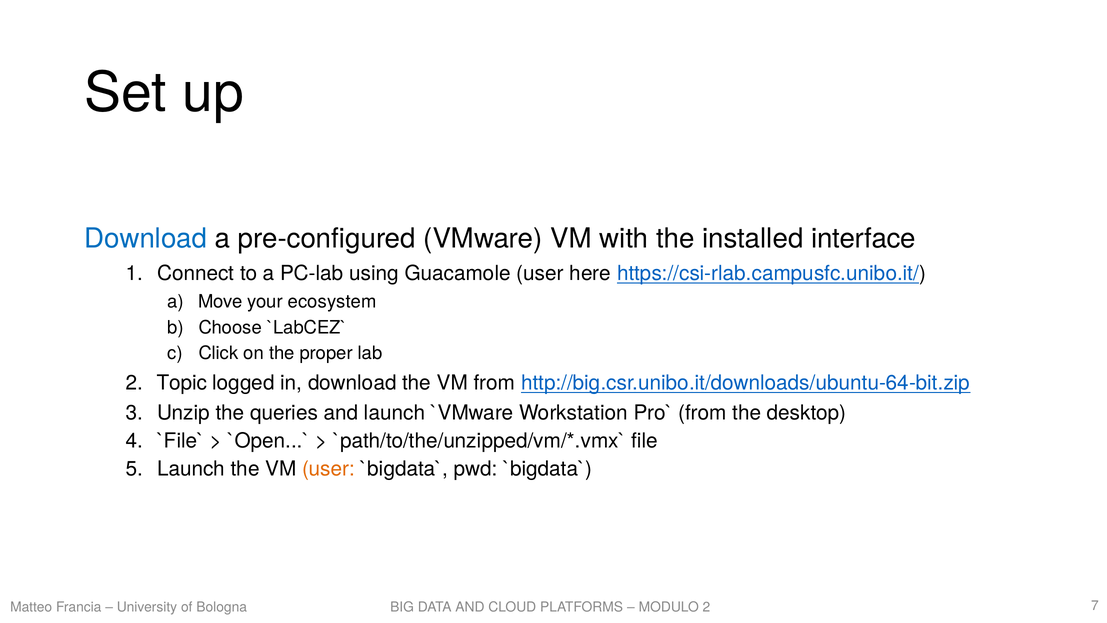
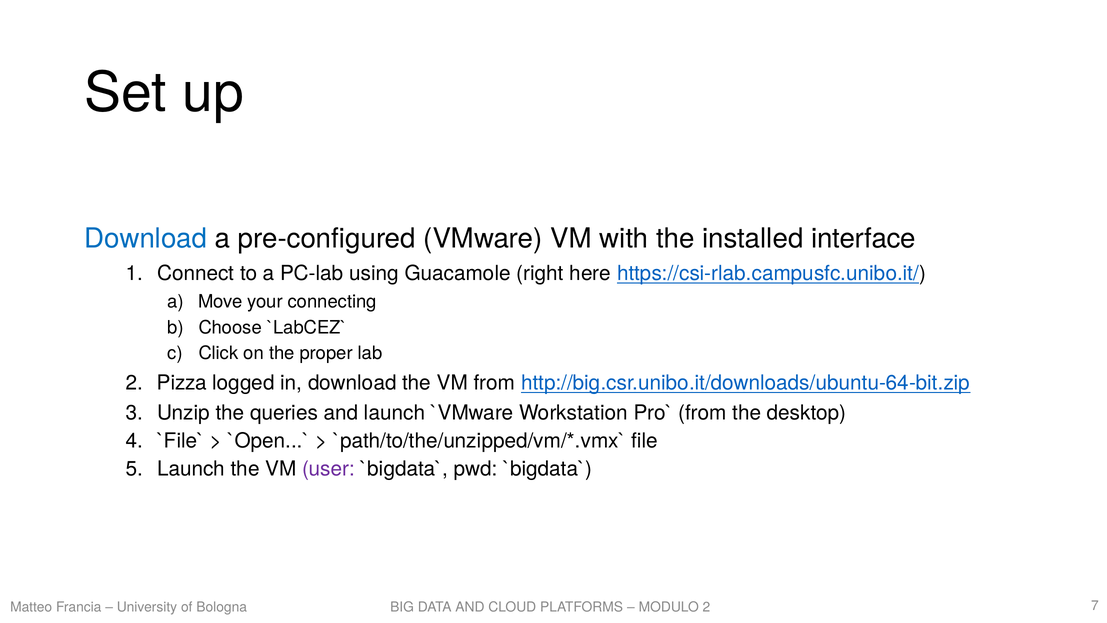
Guacamole user: user -> right
ecosystem: ecosystem -> connecting
Topic: Topic -> Pizza
user at (328, 469) colour: orange -> purple
